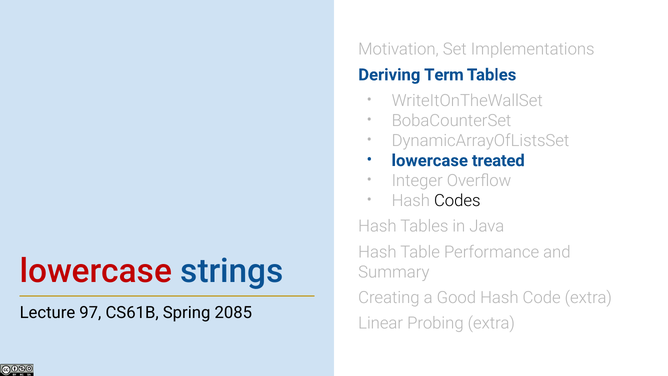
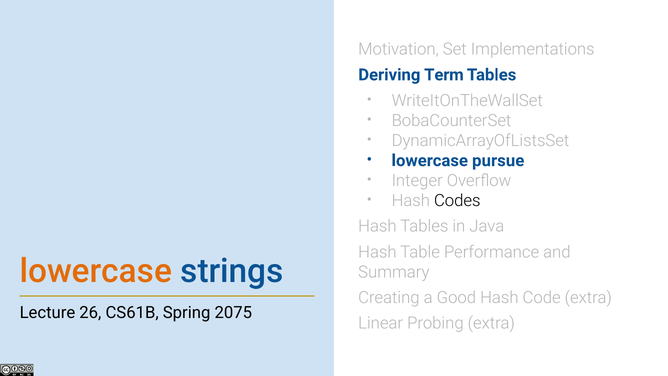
treated: treated -> pursue
lowercase at (96, 271) colour: red -> orange
97: 97 -> 26
2085: 2085 -> 2075
